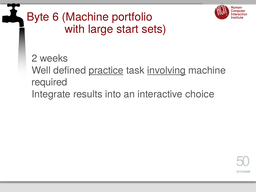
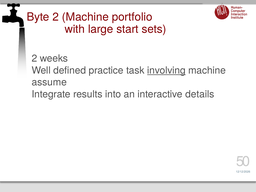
Byte 6: 6 -> 2
practice underline: present -> none
required: required -> assume
choice: choice -> details
